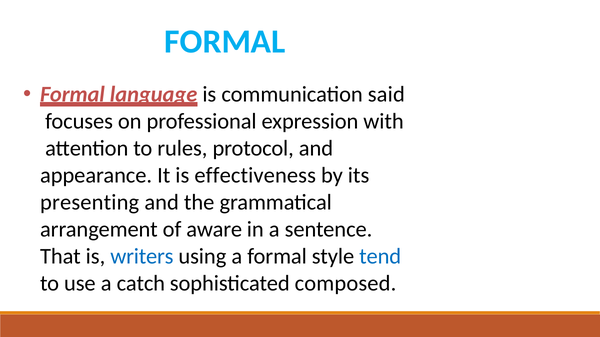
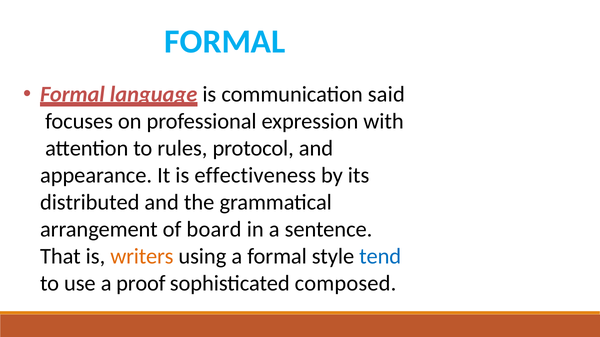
presenting: presenting -> distributed
aware: aware -> board
writers colour: blue -> orange
catch: catch -> proof
